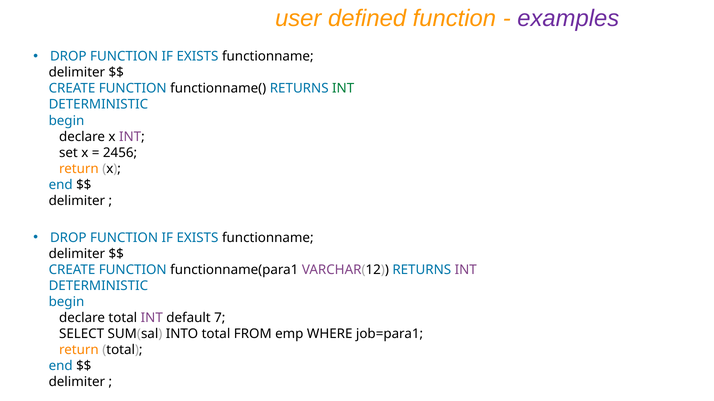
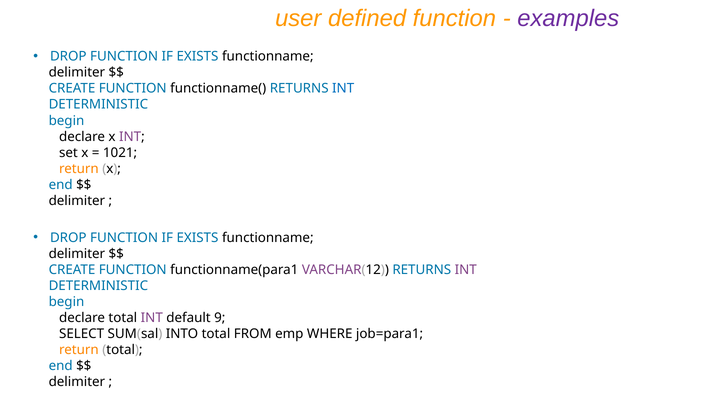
INT at (343, 89) colour: green -> blue
2456: 2456 -> 1021
7: 7 -> 9
